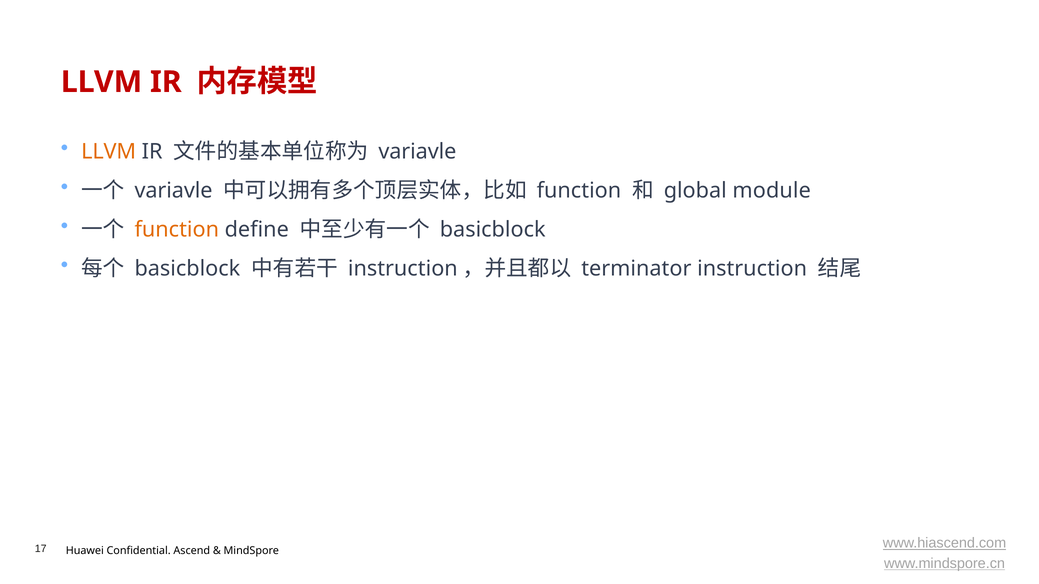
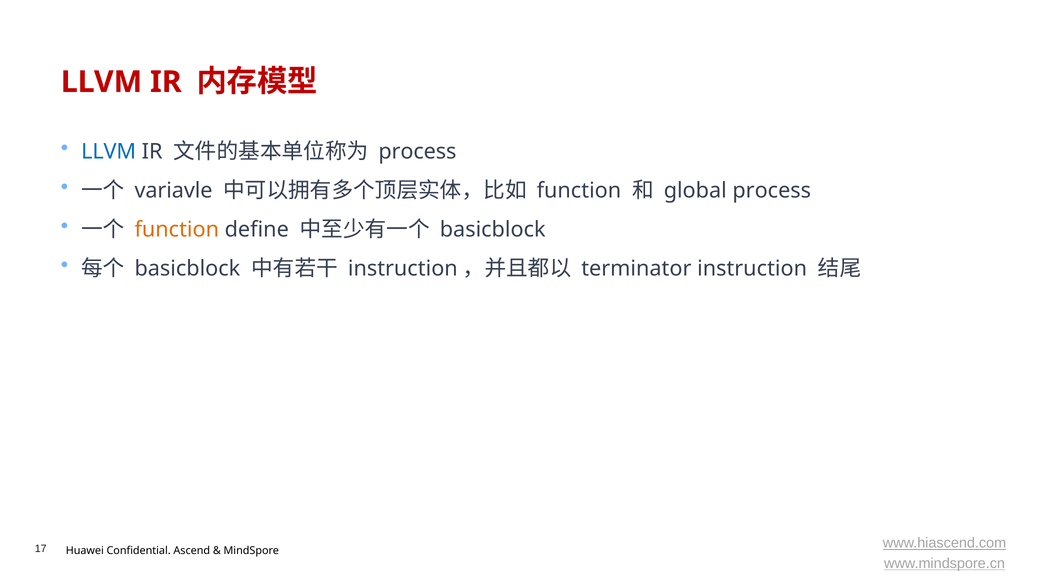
LLVM at (109, 152) colour: orange -> blue
variavle at (417, 152): variavle -> process
global module: module -> process
